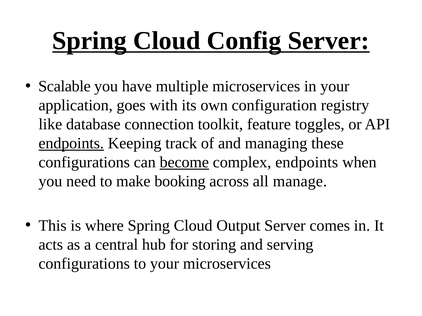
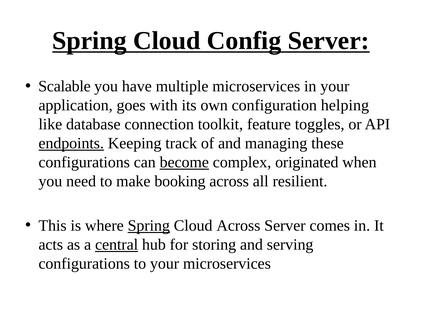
registry: registry -> helping
complex endpoints: endpoints -> originated
manage: manage -> resilient
Spring at (149, 226) underline: none -> present
Cloud Output: Output -> Across
central underline: none -> present
